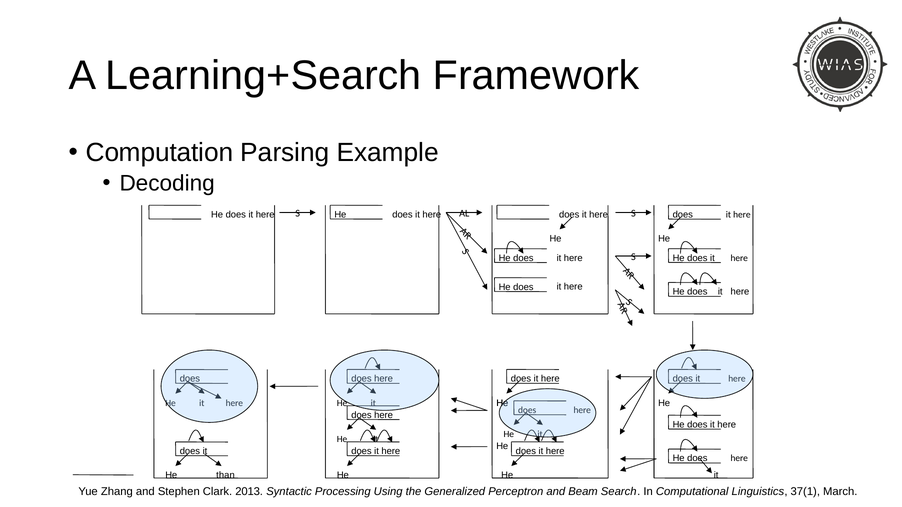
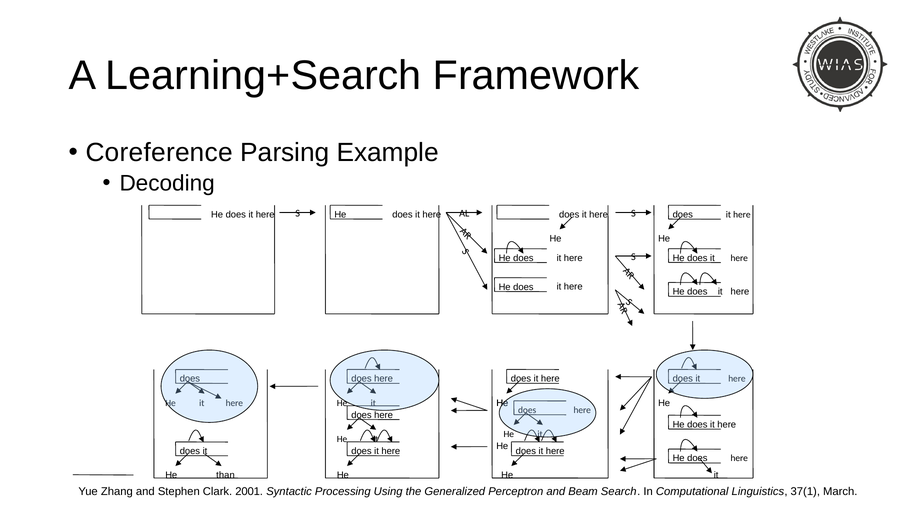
Computation: Computation -> Coreference
2013: 2013 -> 2001
